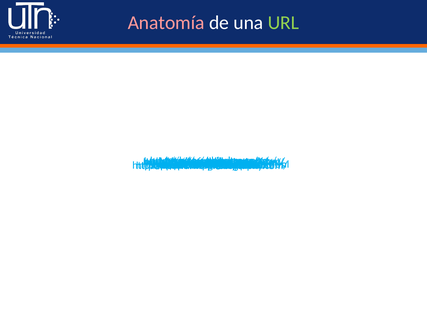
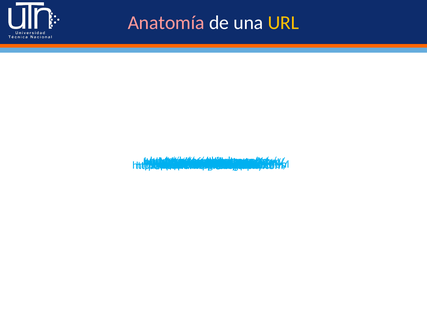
URL colour: light green -> yellow
